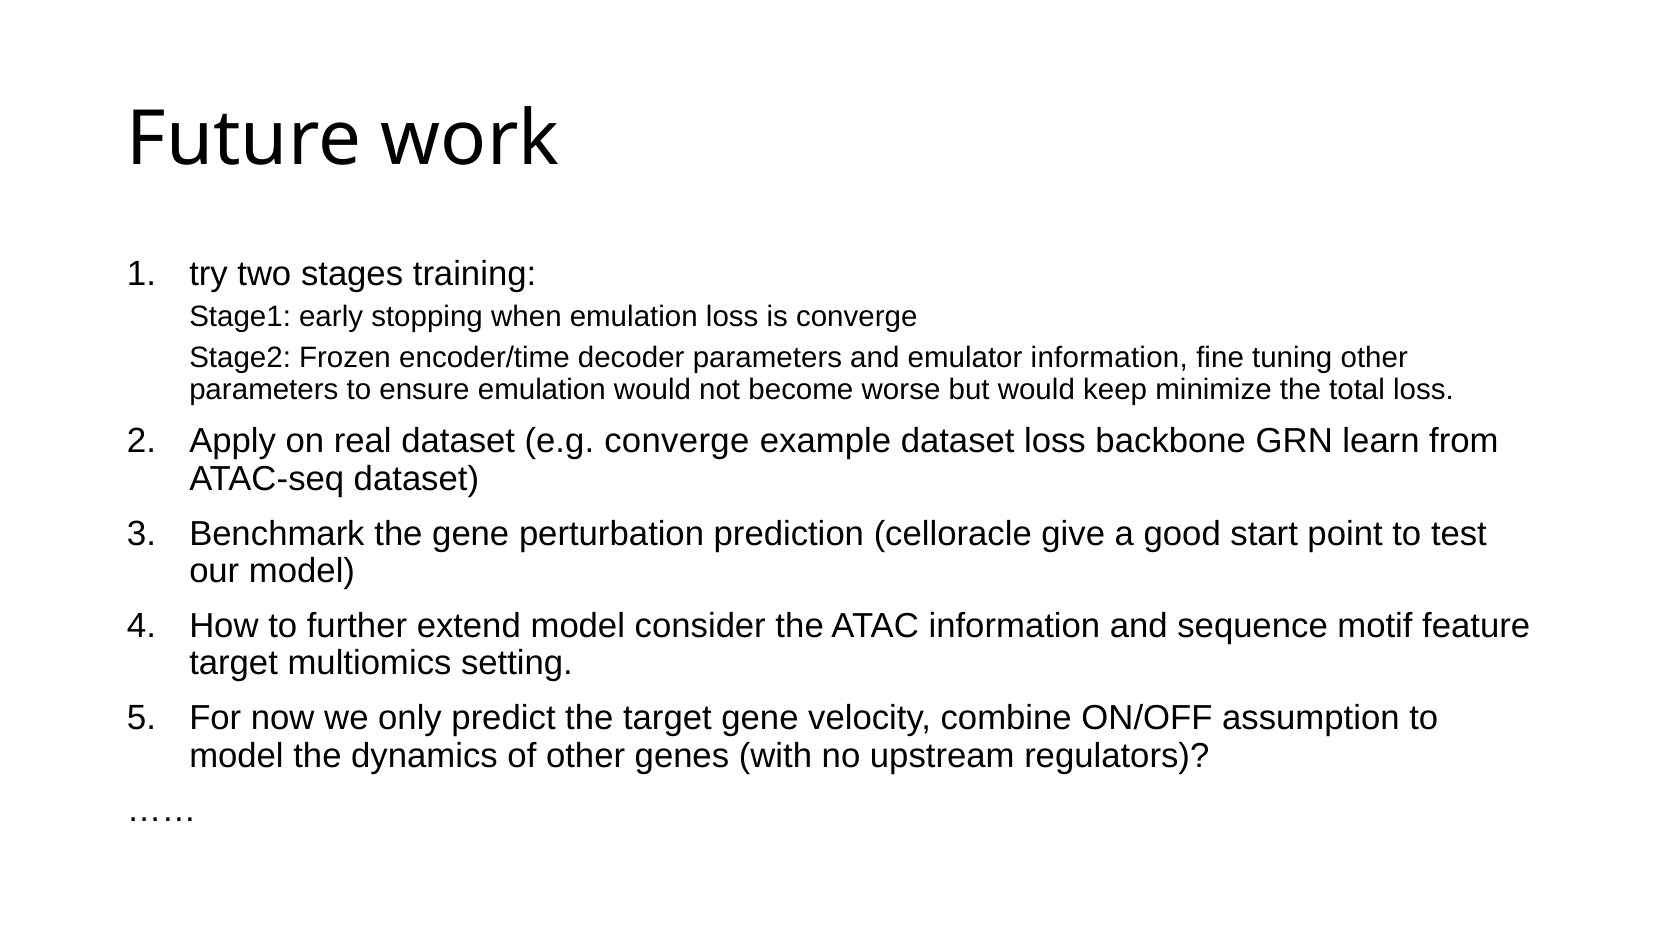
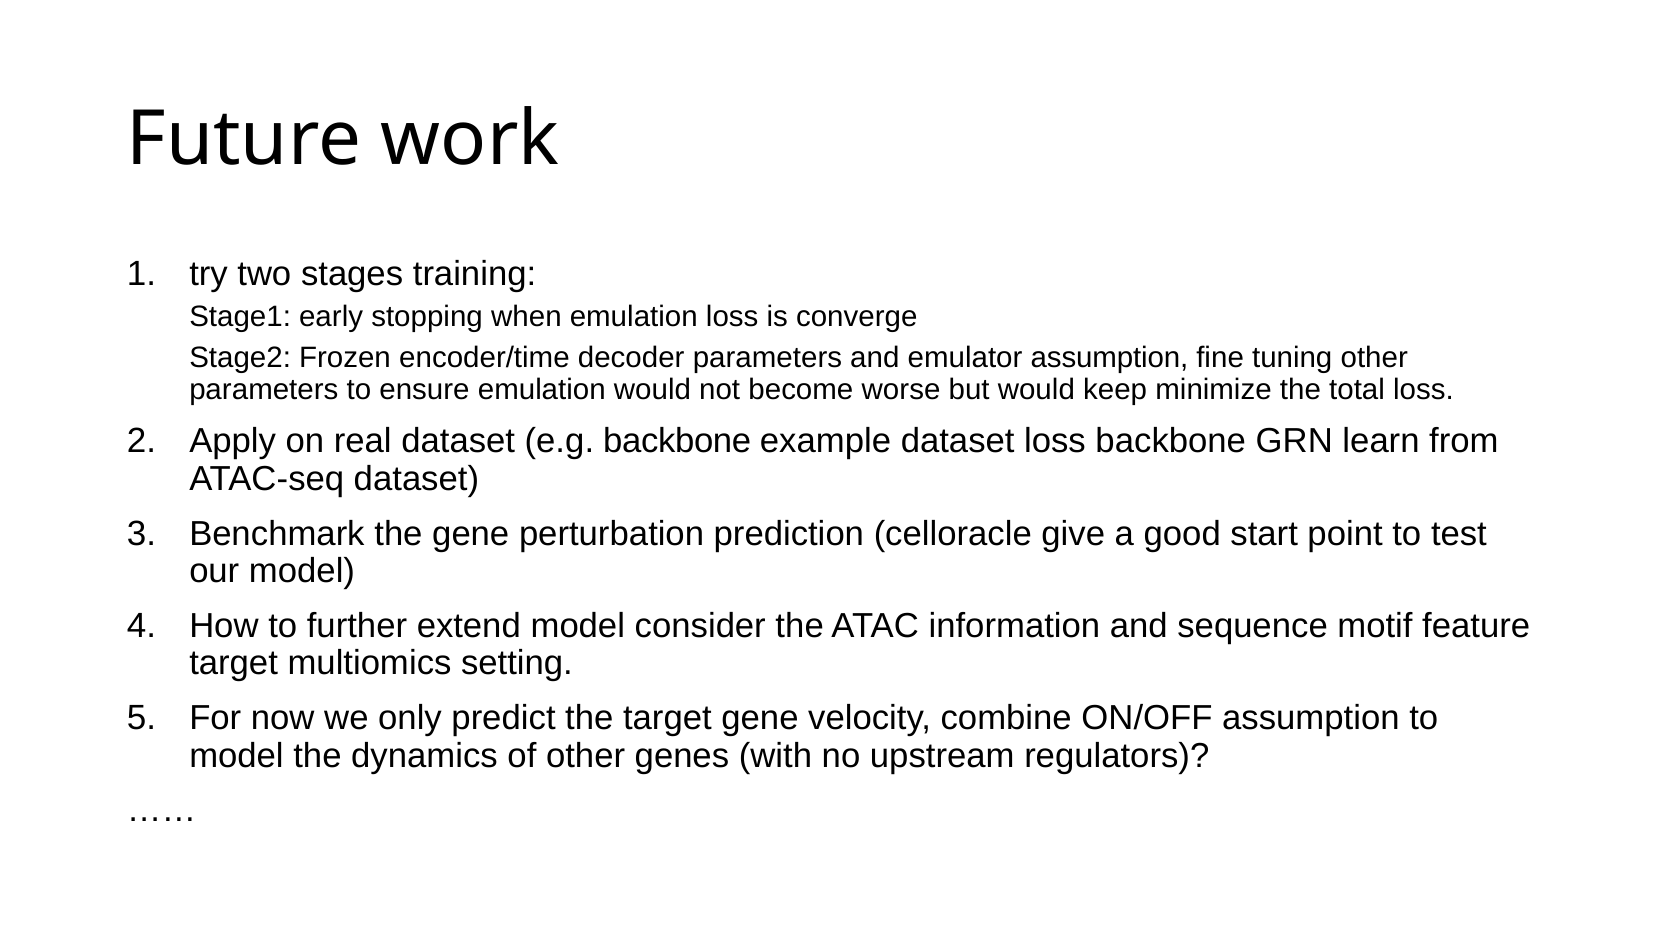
emulator information: information -> assumption
e.g converge: converge -> backbone
